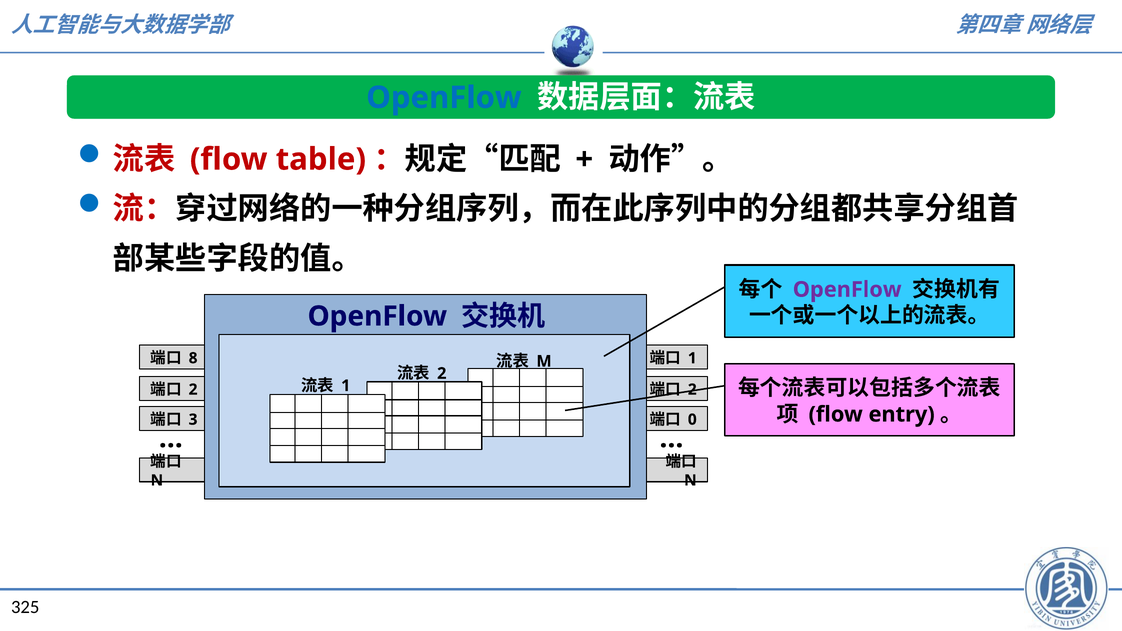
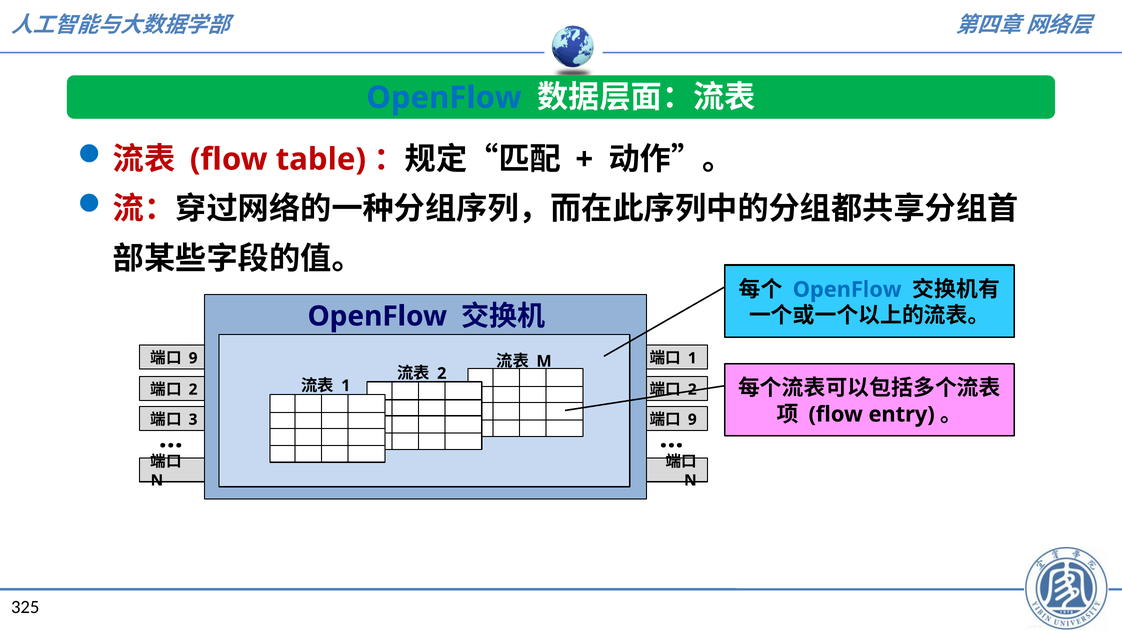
OpenFlow at (847, 290) colour: purple -> blue
8 at (193, 358): 8 -> 9
0 at (692, 420): 0 -> 9
